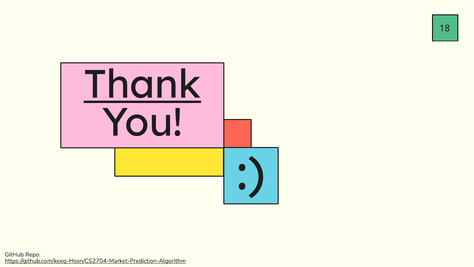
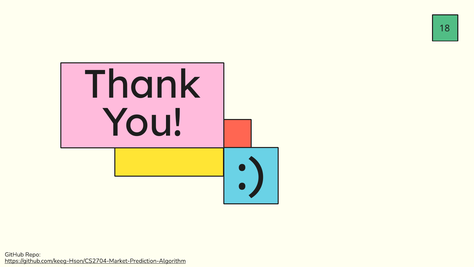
Thank underline: present -> none
